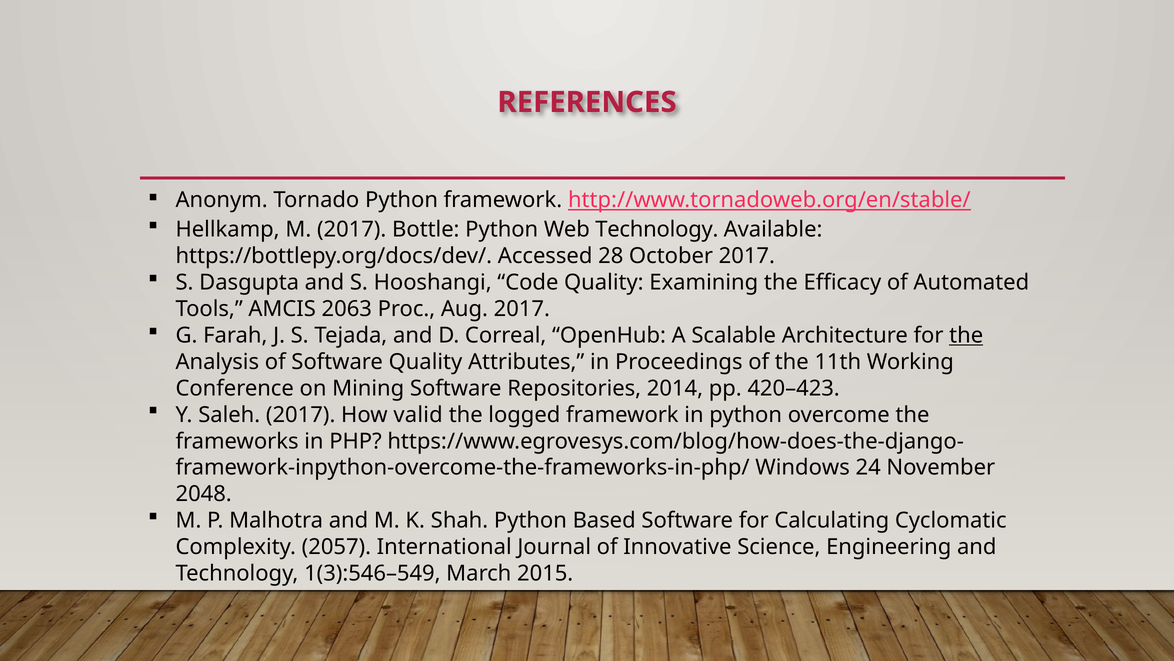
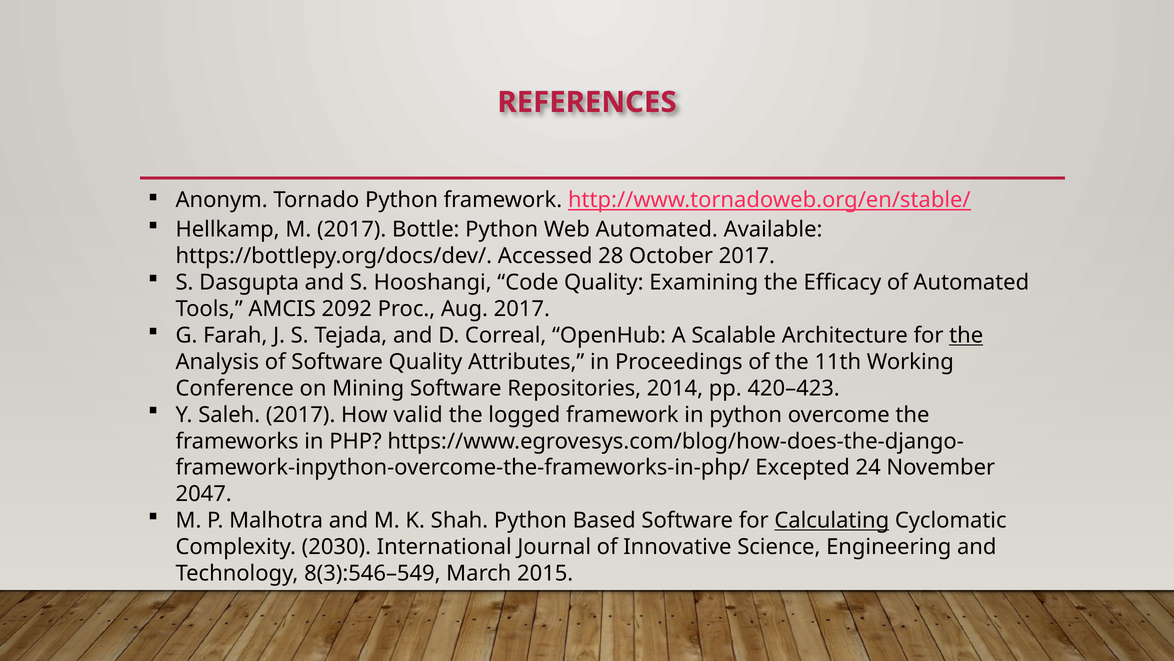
Web Technology: Technology -> Automated
2063: 2063 -> 2092
Windows: Windows -> Excepted
2048: 2048 -> 2047
Calculating underline: none -> present
2057: 2057 -> 2030
1(3):546–549: 1(3):546–549 -> 8(3):546–549
